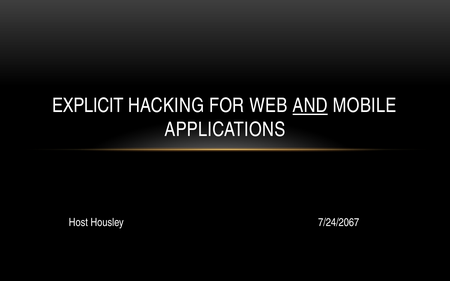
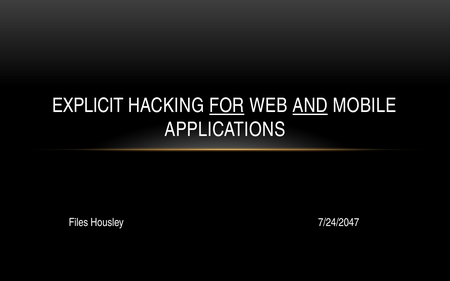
FOR underline: none -> present
Host: Host -> Files
7/24/2067: 7/24/2067 -> 7/24/2047
